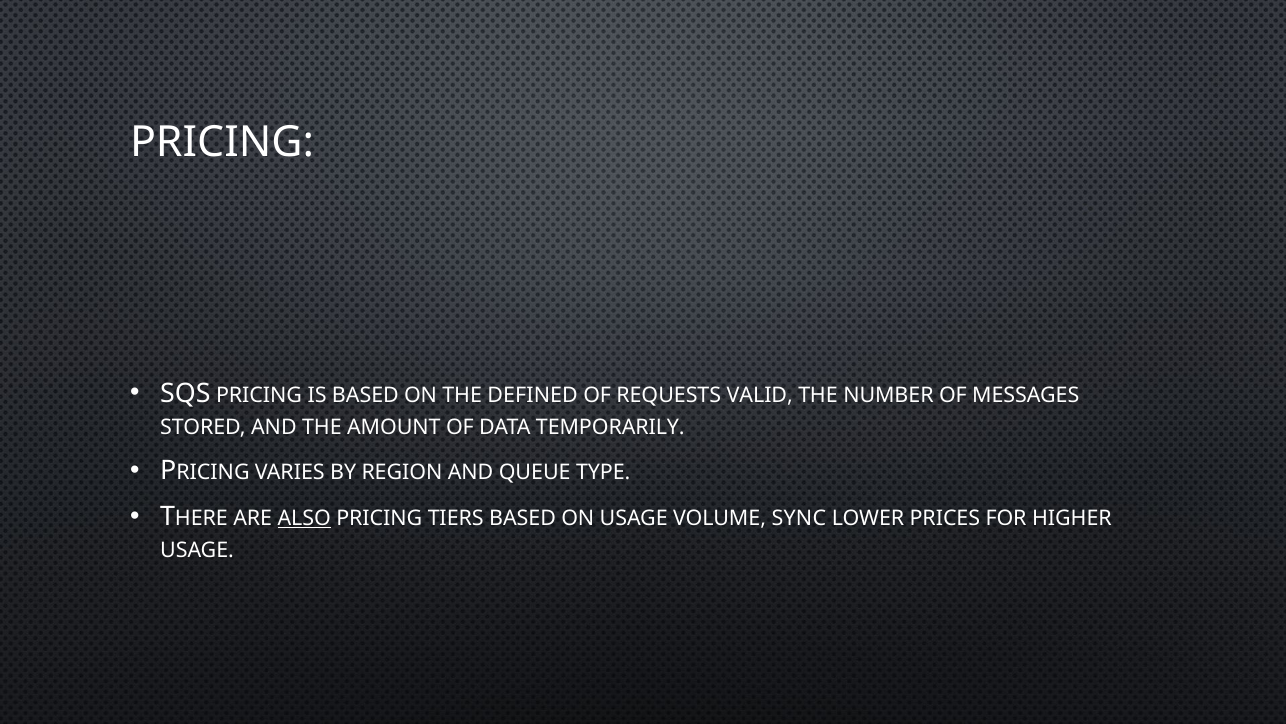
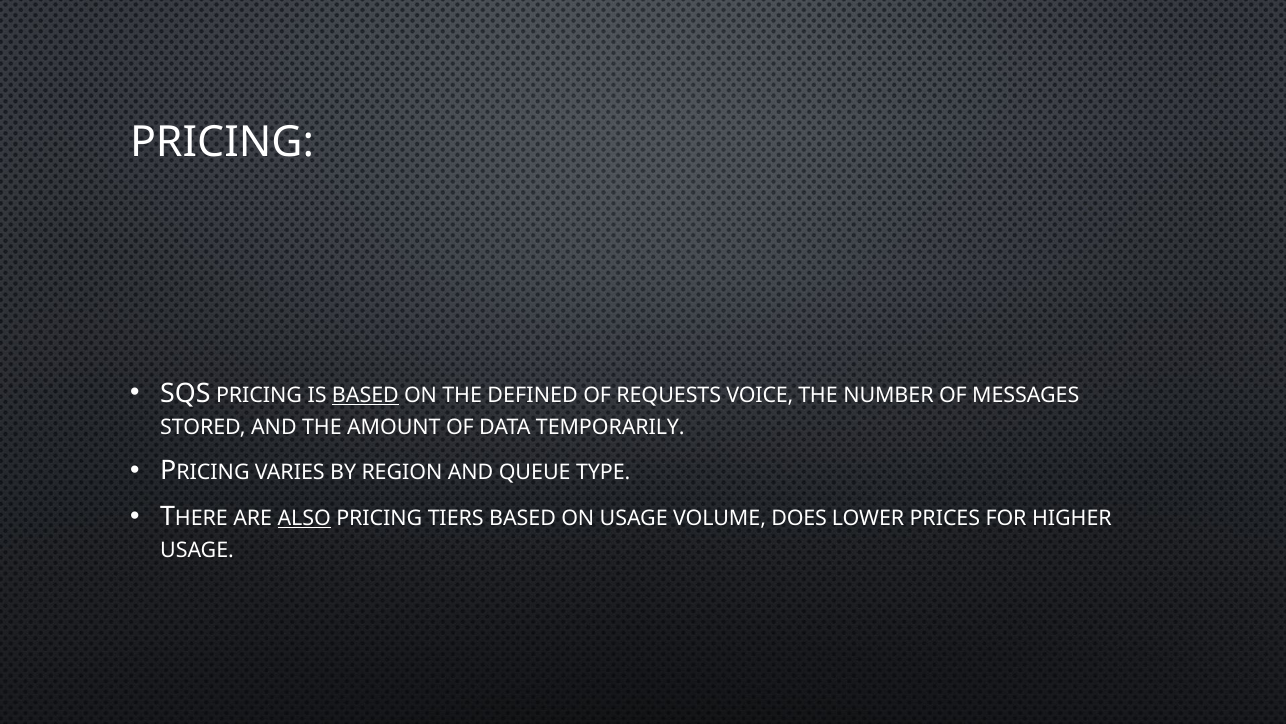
BASED at (365, 395) underline: none -> present
VALID: VALID -> VOICE
SYNC: SYNC -> DOES
